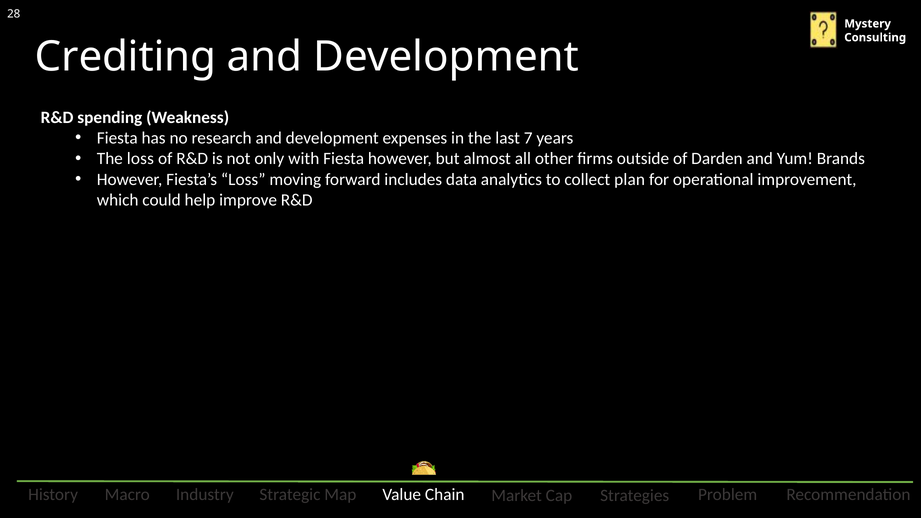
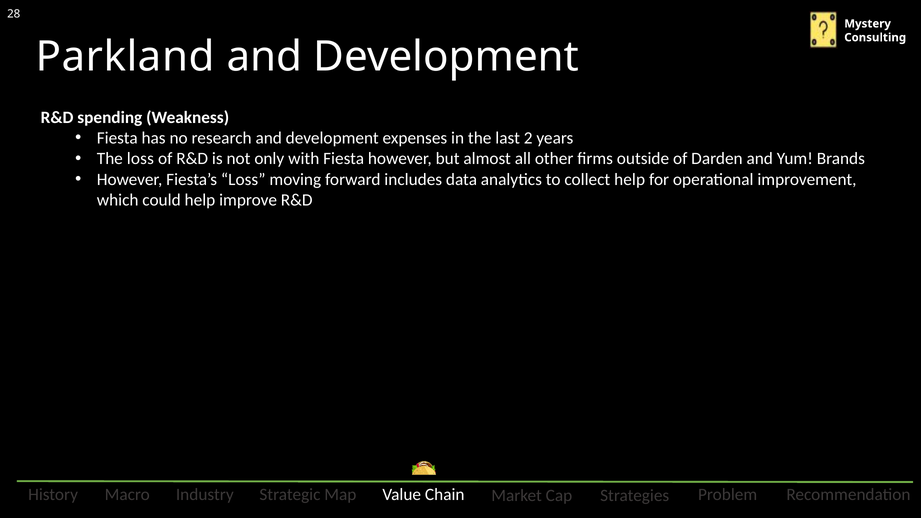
Crediting: Crediting -> Parkland
7: 7 -> 2
collect plan: plan -> help
